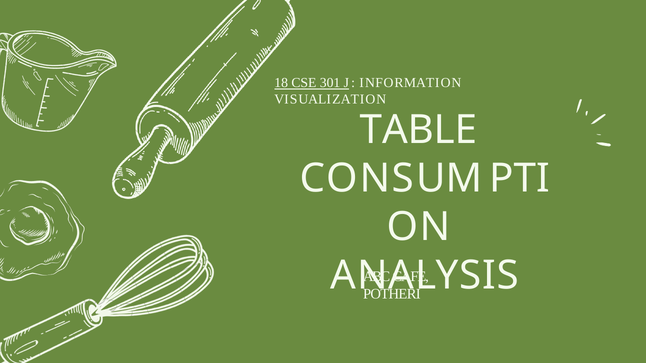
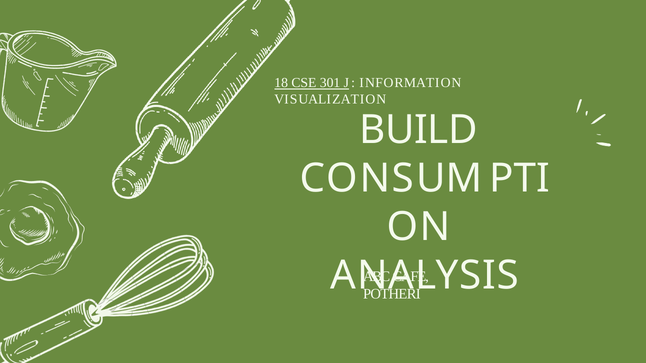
TABLE: TABLE -> BUILD
